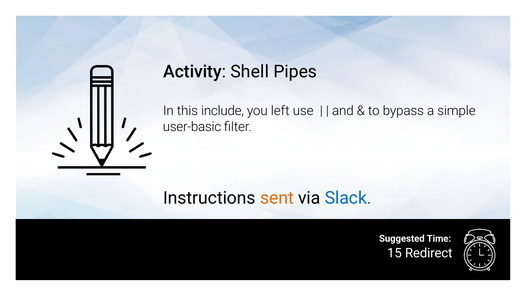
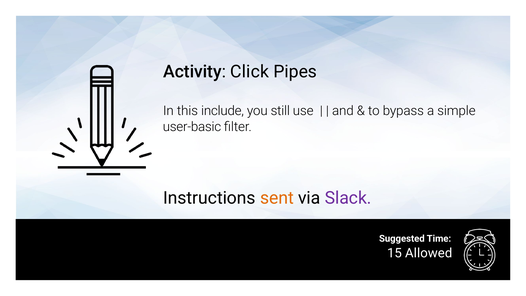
Shell: Shell -> Click
left: left -> still
Slack colour: blue -> purple
Redirect: Redirect -> Allowed
